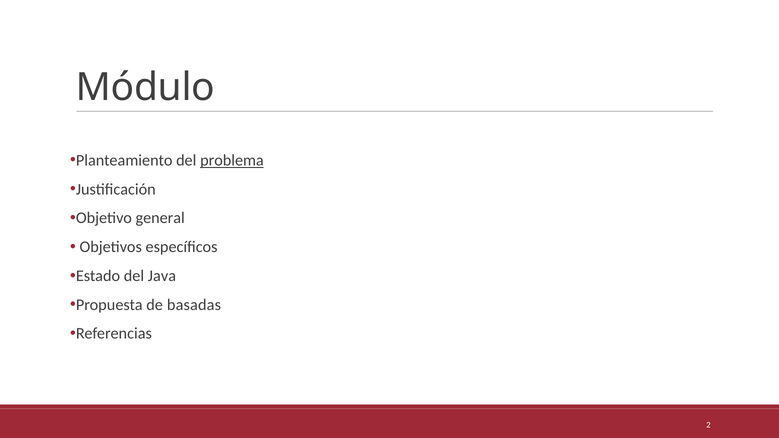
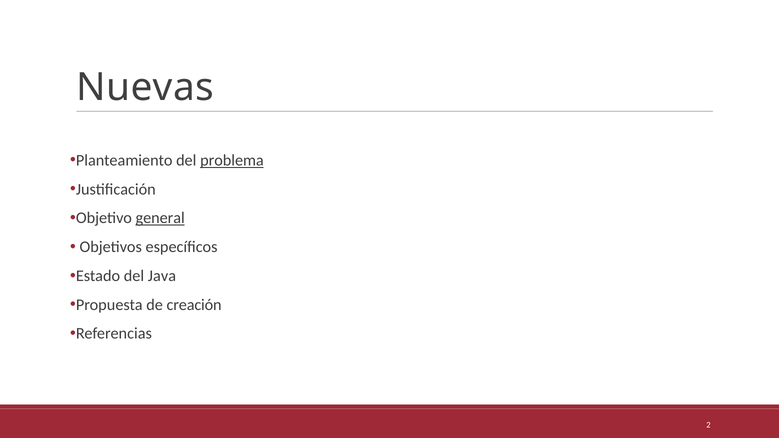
Módulo: Módulo -> Nuevas
general underline: none -> present
basadas: basadas -> creación
